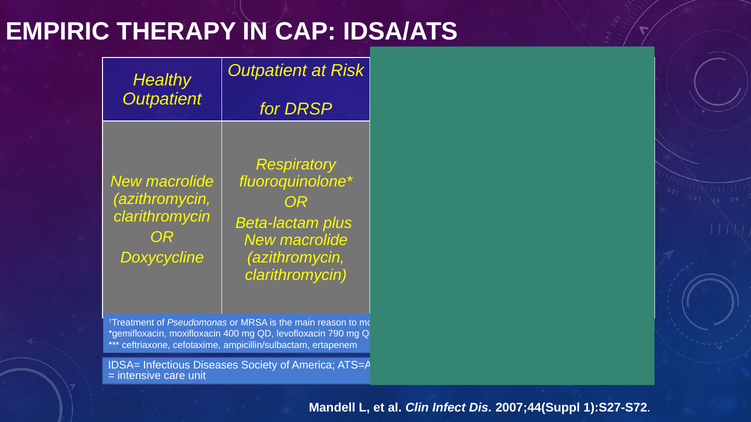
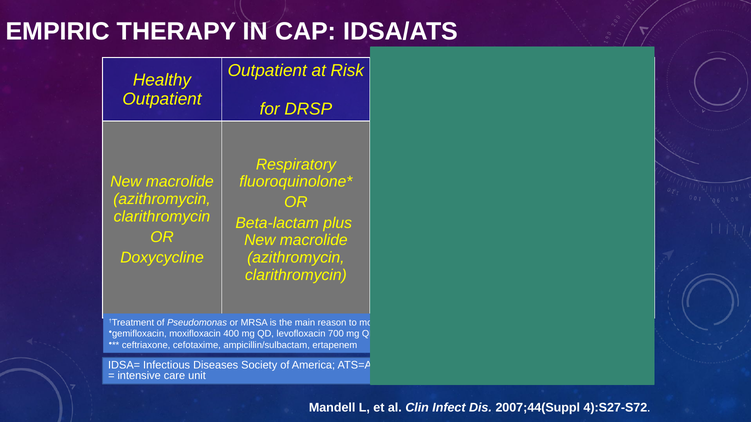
790: 790 -> 700
1):S27-S72: 1):S27-S72 -> 4):S27-S72
